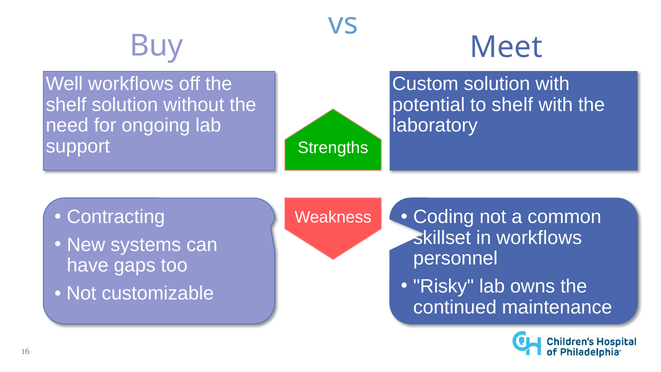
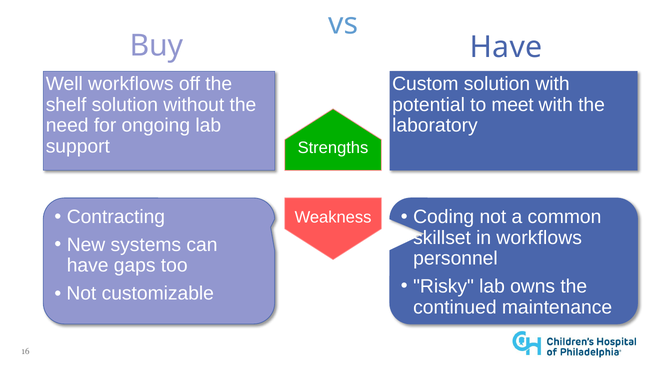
Buy Meet: Meet -> Have
to shelf: shelf -> meet
